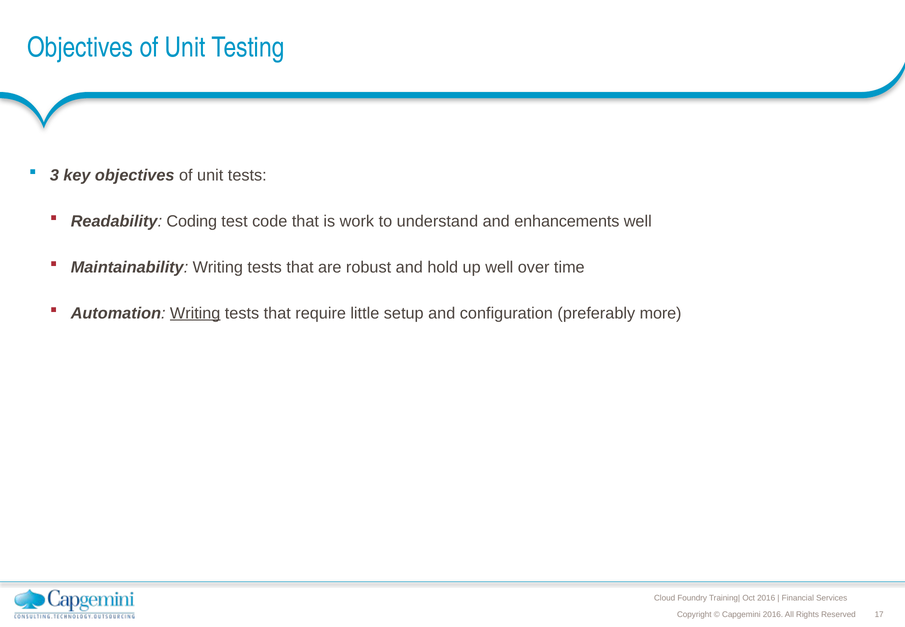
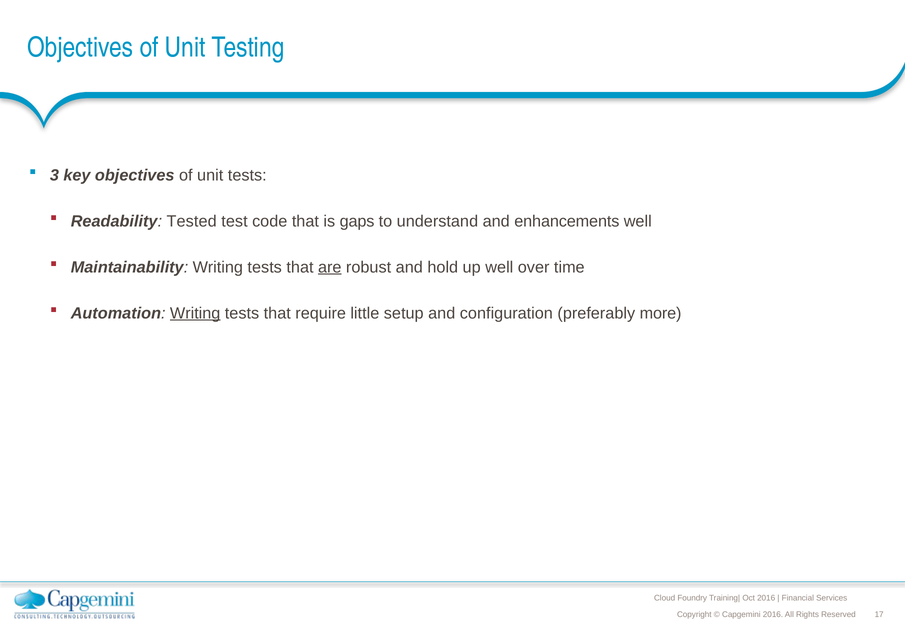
Coding: Coding -> Tested
work: work -> gaps
are underline: none -> present
